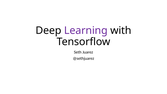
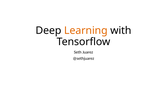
Learning colour: purple -> orange
